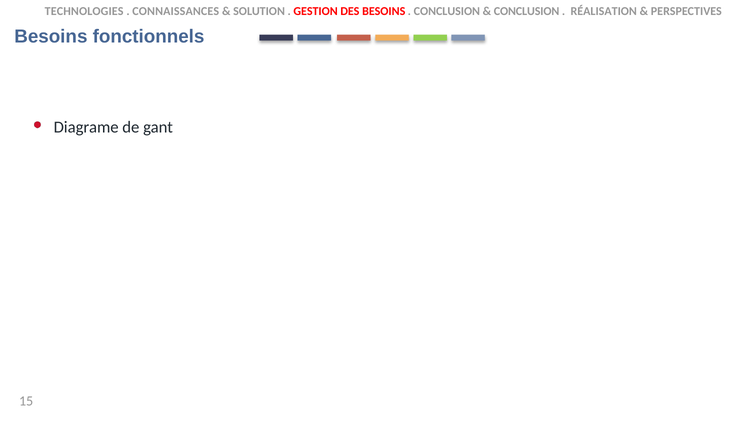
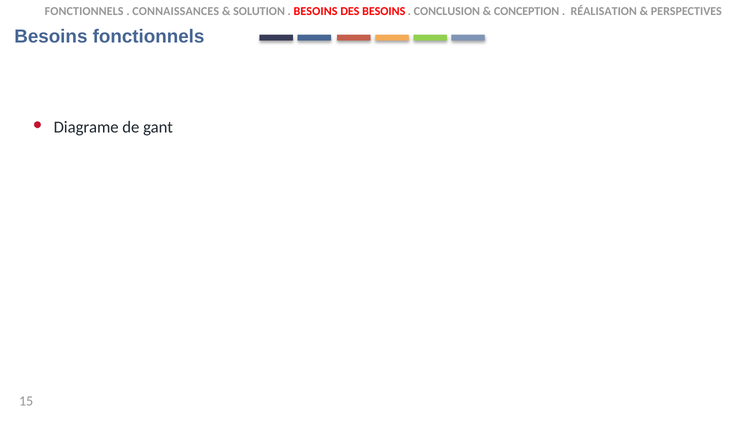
TECHNOLOGIES at (84, 12): TECHNOLOGIES -> FONCTIONNELS
GESTION at (316, 12): GESTION -> BESOINS
CONCLUSION at (527, 12): CONCLUSION -> CONCEPTION
